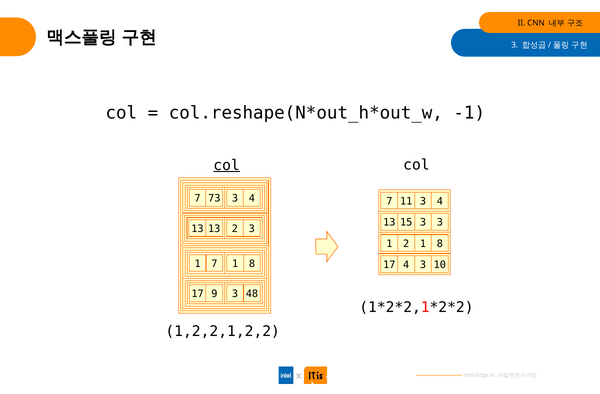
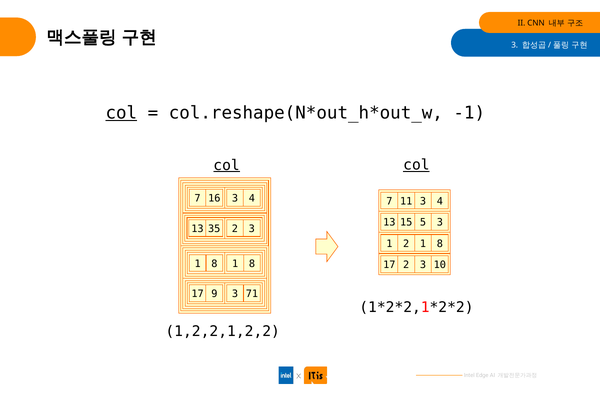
col at (121, 113) underline: none -> present
col at (416, 165) underline: none -> present
73: 73 -> 16
15 3: 3 -> 5
13 13: 13 -> 35
7 at (214, 264): 7 -> 8
17 4: 4 -> 2
48: 48 -> 71
